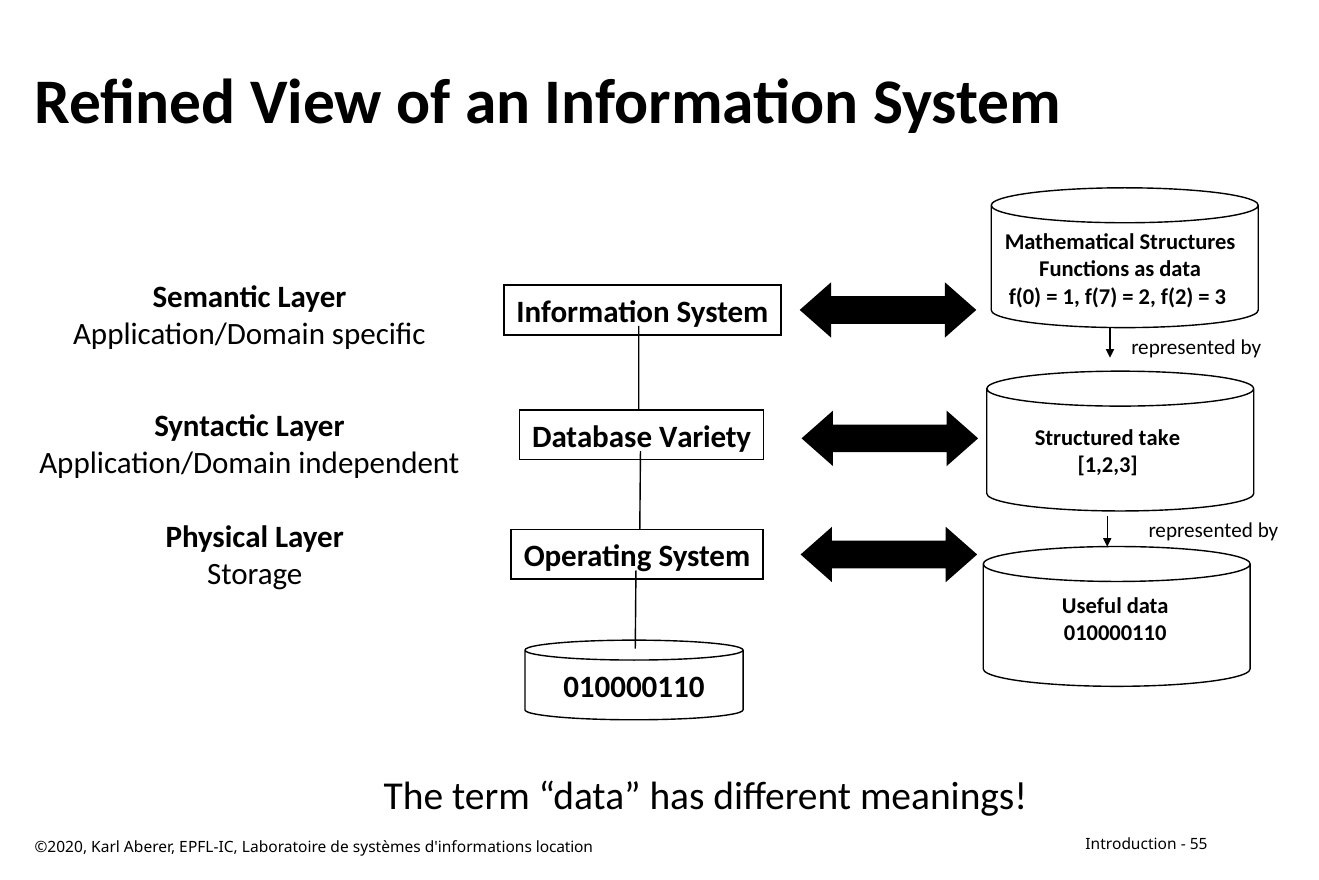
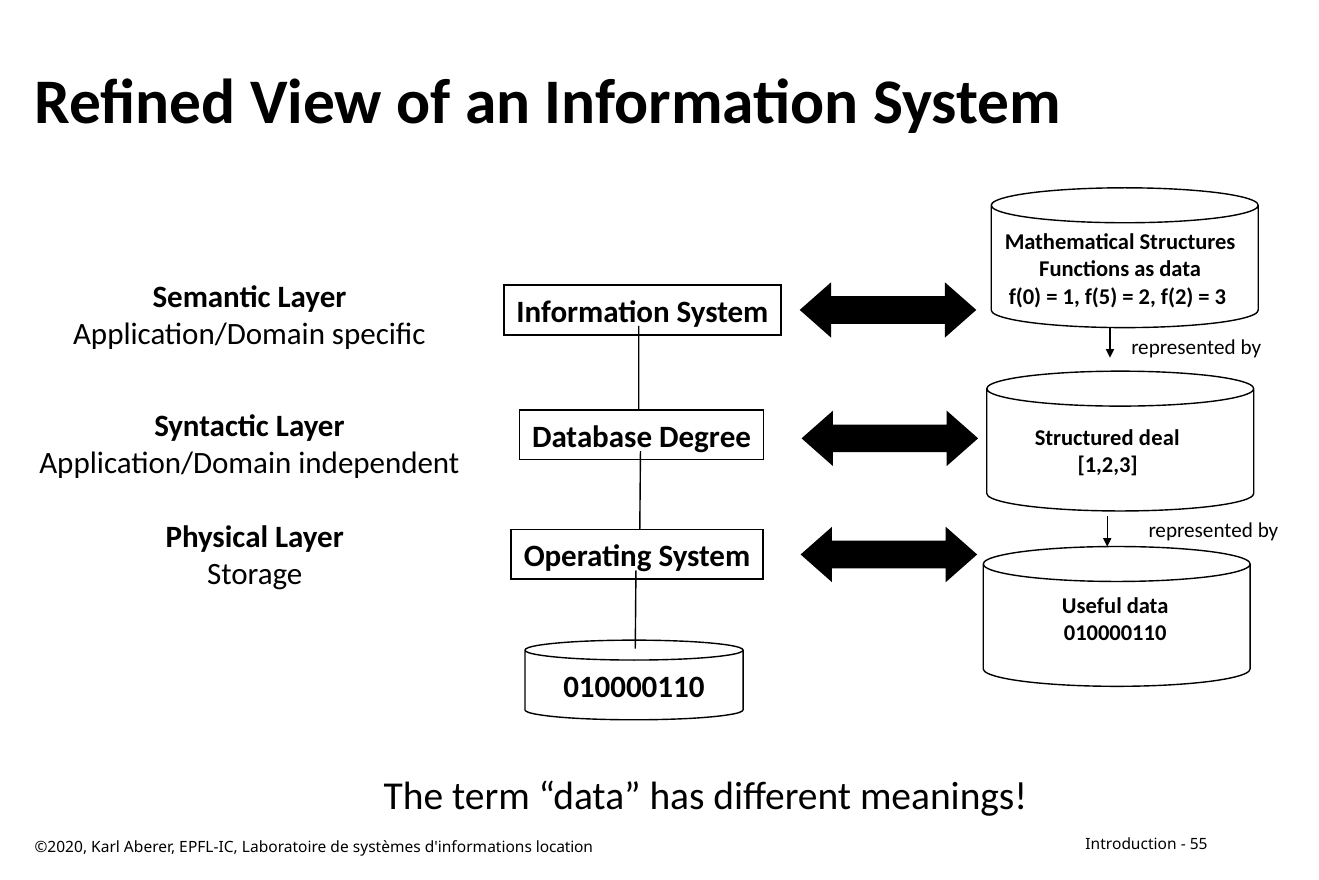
f(7: f(7 -> f(5
Variety: Variety -> Degree
take: take -> deal
